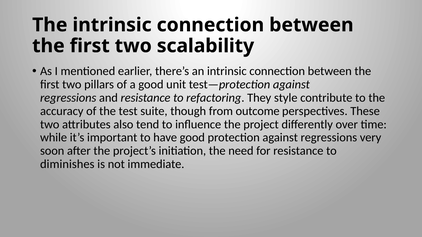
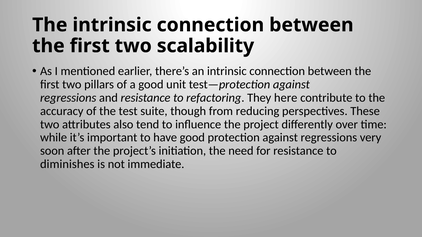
style: style -> here
outcome: outcome -> reducing
